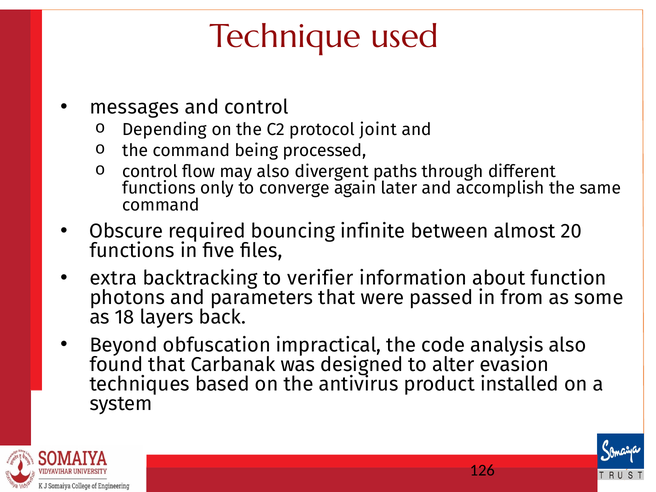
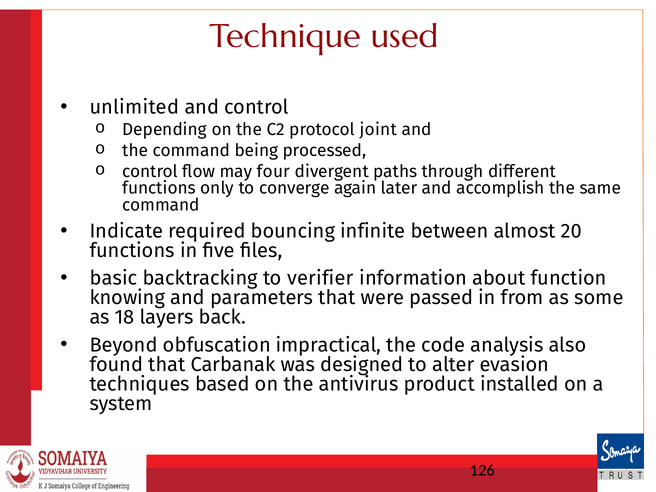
messages: messages -> unlimited
may also: also -> four
Obscure: Obscure -> Indicate
extra: extra -> basic
photons: photons -> knowing
